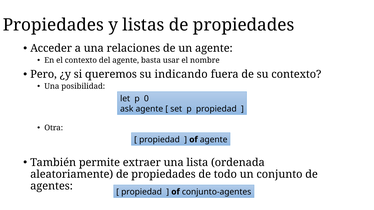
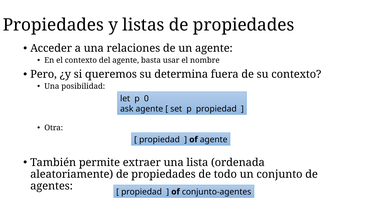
indicando: indicando -> determina
